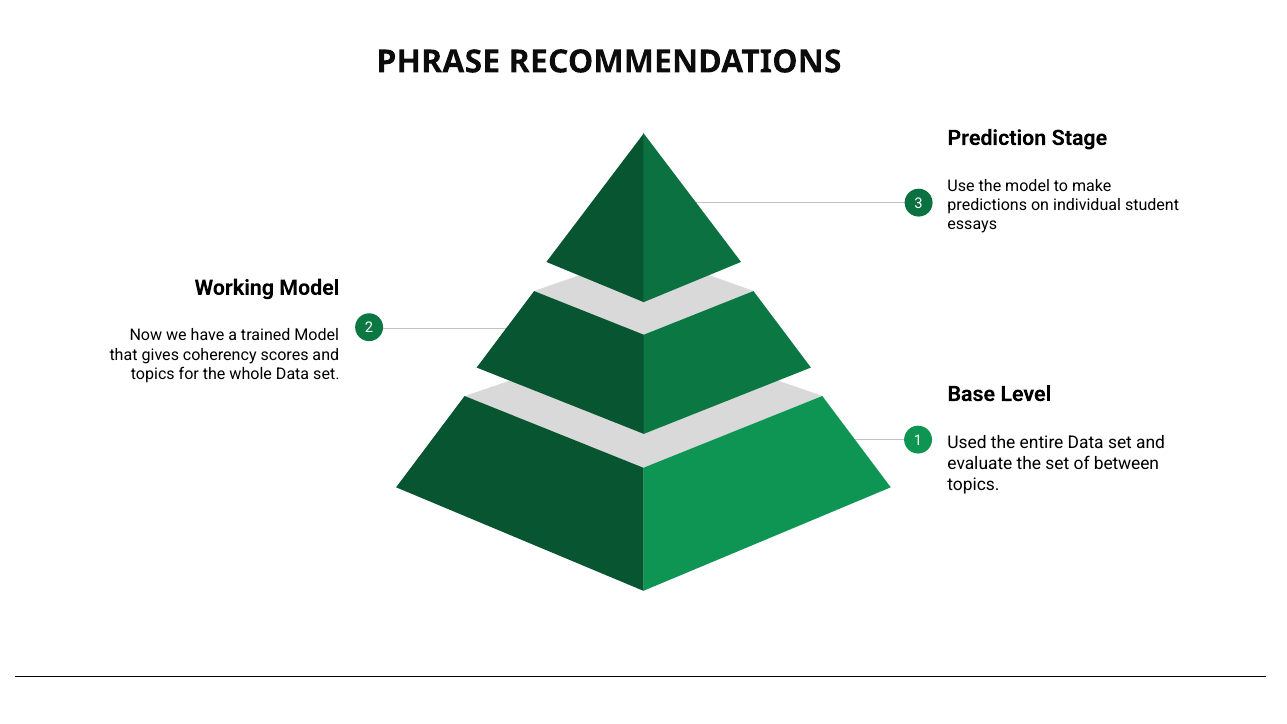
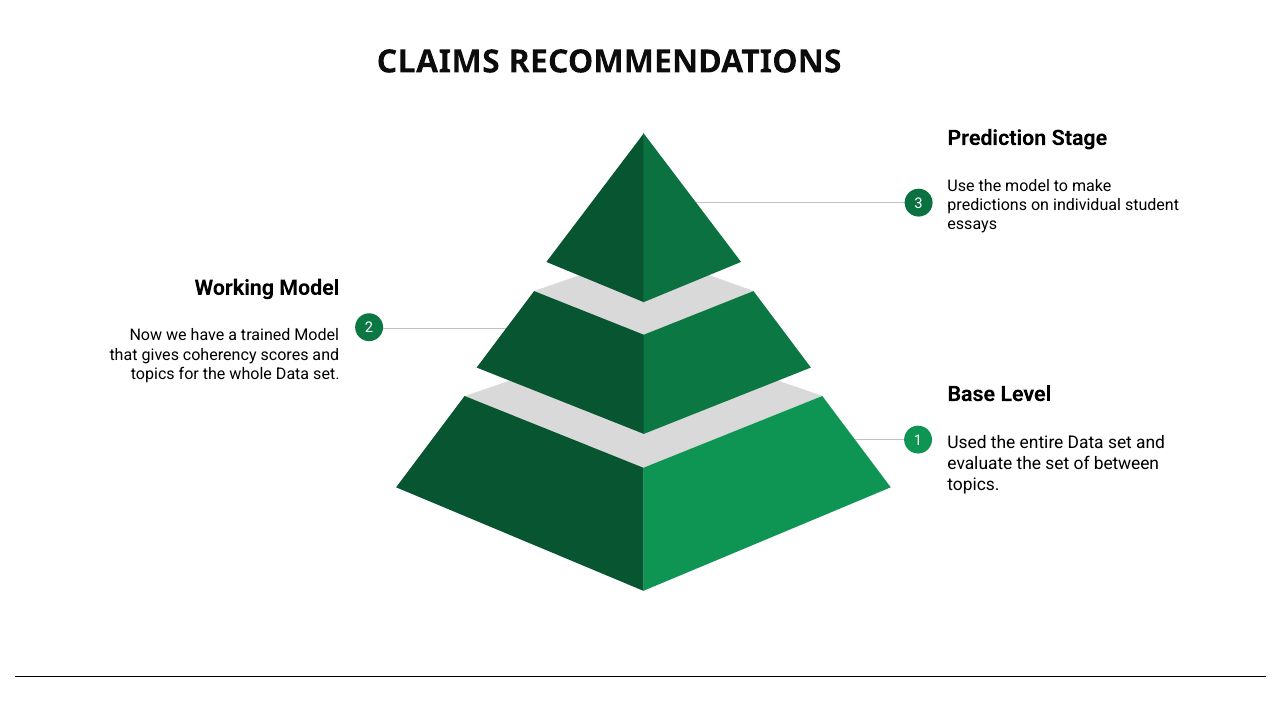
PHRASE: PHRASE -> CLAIMS
